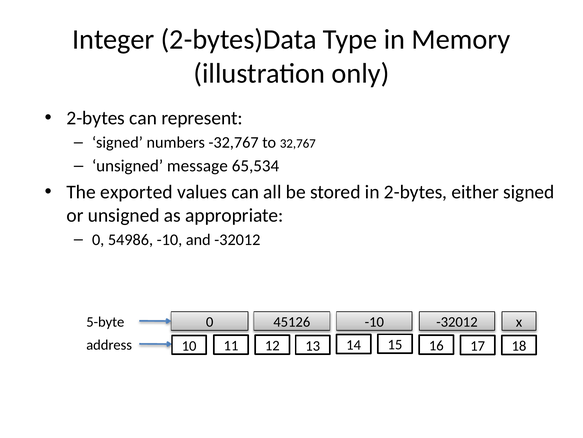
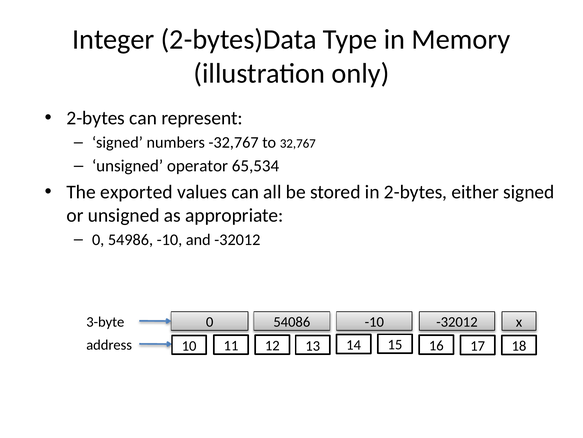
message: message -> operator
5-byte: 5-byte -> 3-byte
45126: 45126 -> 54086
